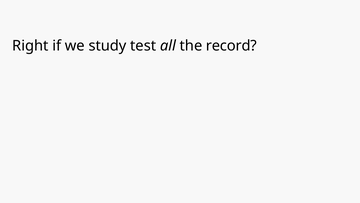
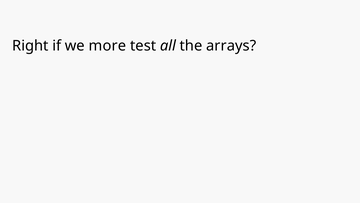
study: study -> more
record: record -> arrays
